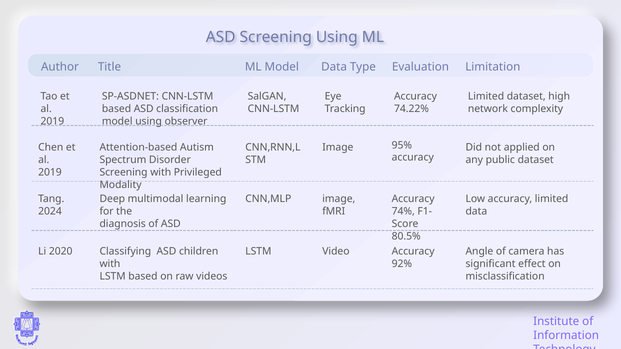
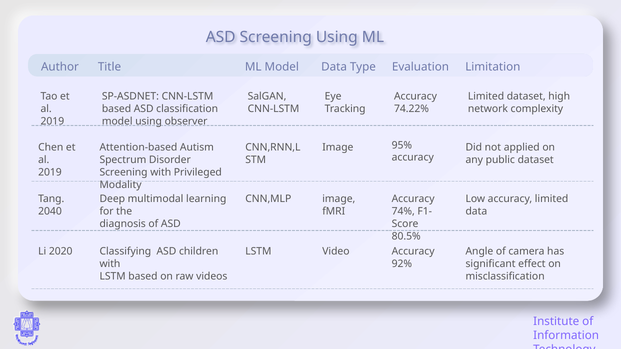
2024: 2024 -> 2040
